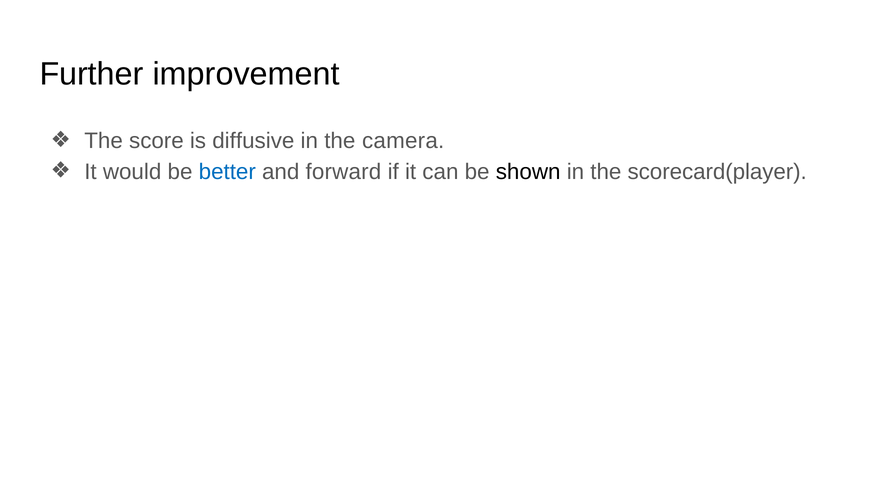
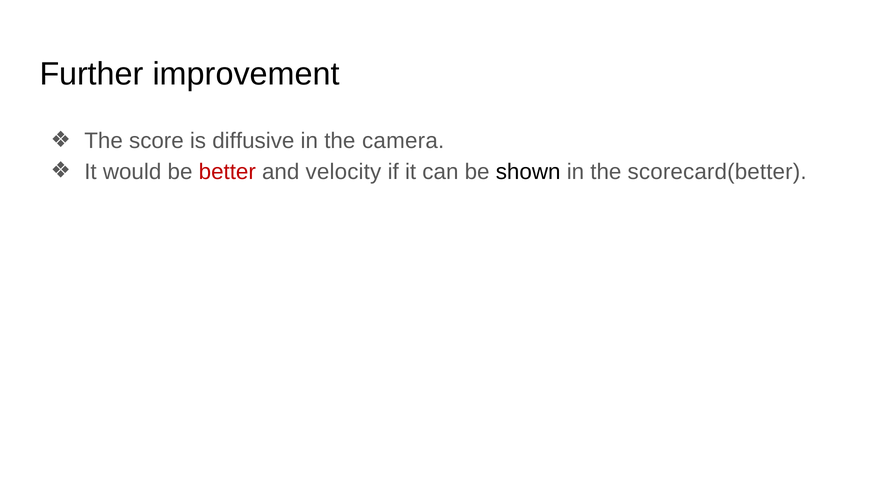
better colour: blue -> red
forward: forward -> velocity
scorecard(player: scorecard(player -> scorecard(better
